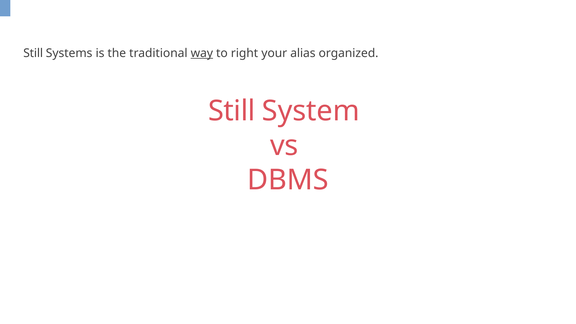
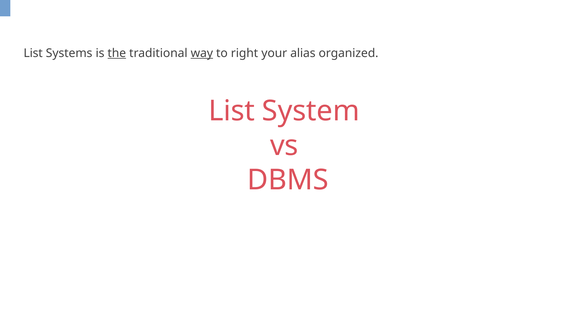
Still at (33, 53): Still -> List
the underline: none -> present
Still at (232, 111): Still -> List
